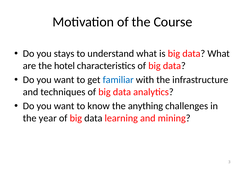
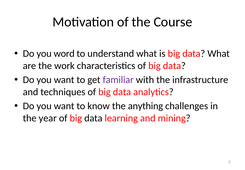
stays: stays -> word
hotel: hotel -> work
familiar colour: blue -> purple
